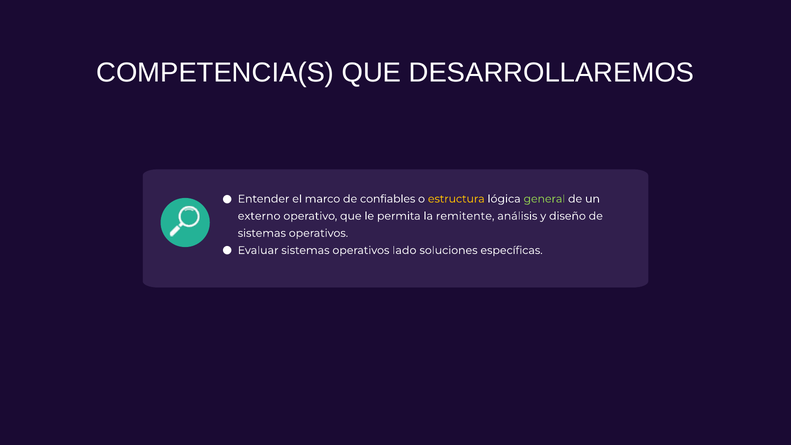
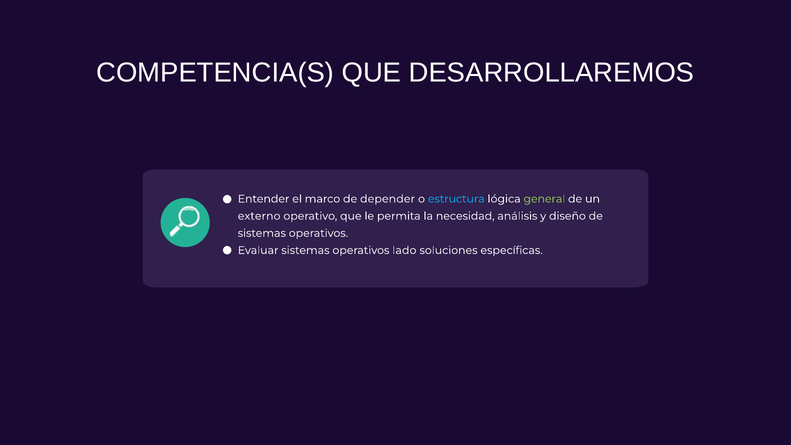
confiables: confiables -> depender
estructura colour: yellow -> light blue
remitente: remitente -> necesidad
